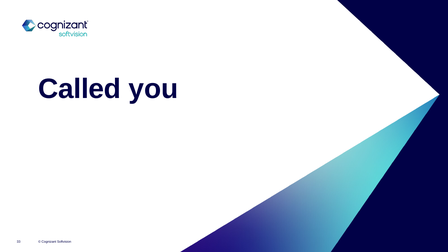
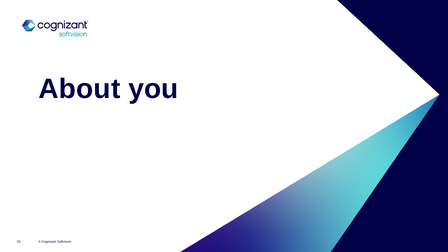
Called: Called -> About
